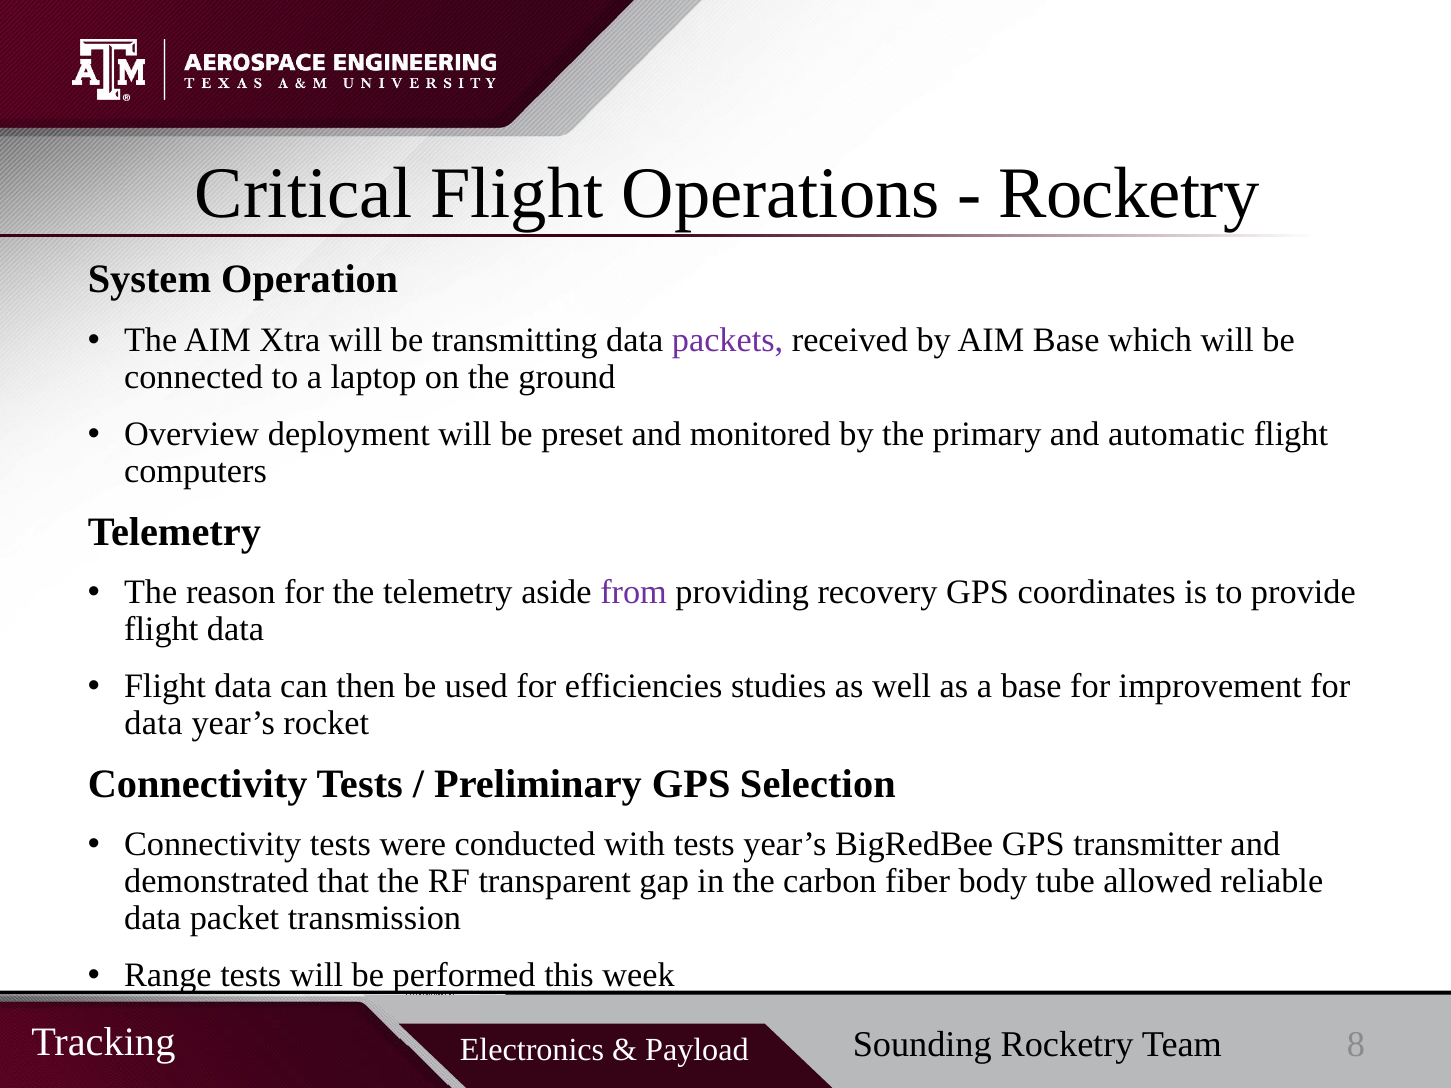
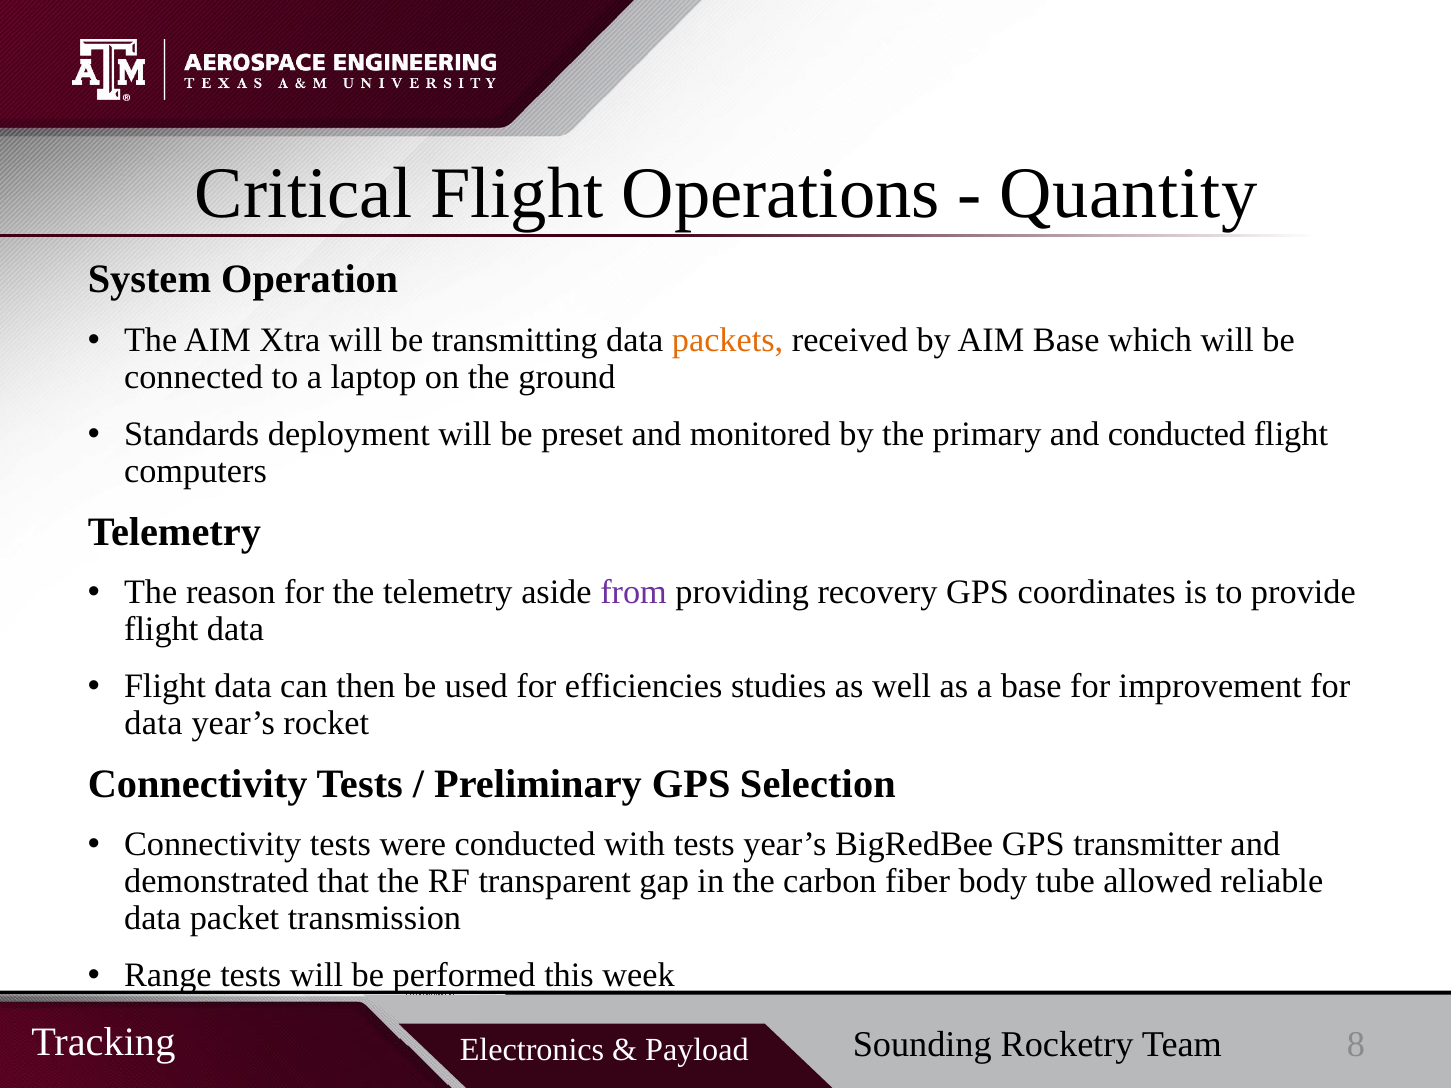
Rocketry at (1129, 194): Rocketry -> Quantity
packets colour: purple -> orange
Overview: Overview -> Standards
and automatic: automatic -> conducted
